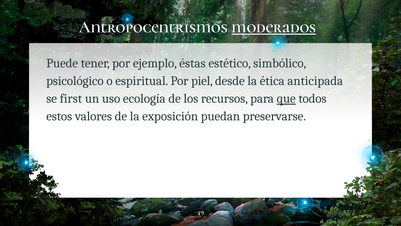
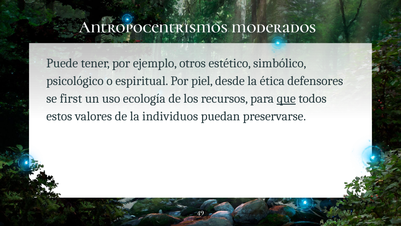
moderados underline: present -> none
éstas: éstas -> otros
anticipada: anticipada -> defensores
exposición: exposición -> individuos
